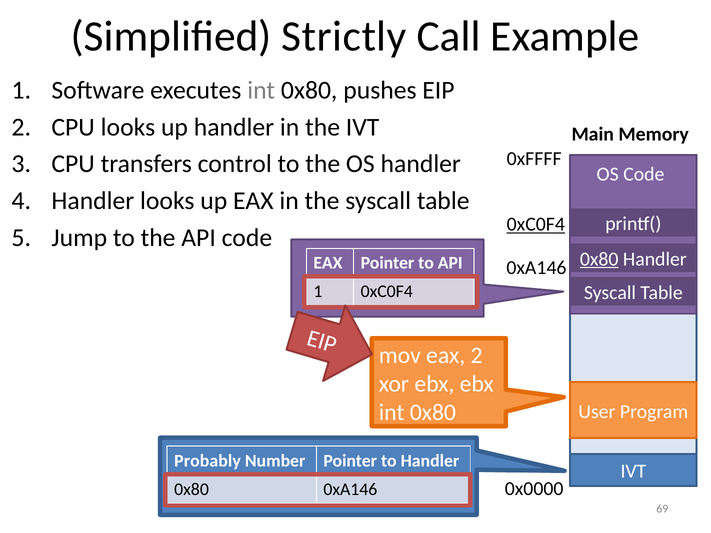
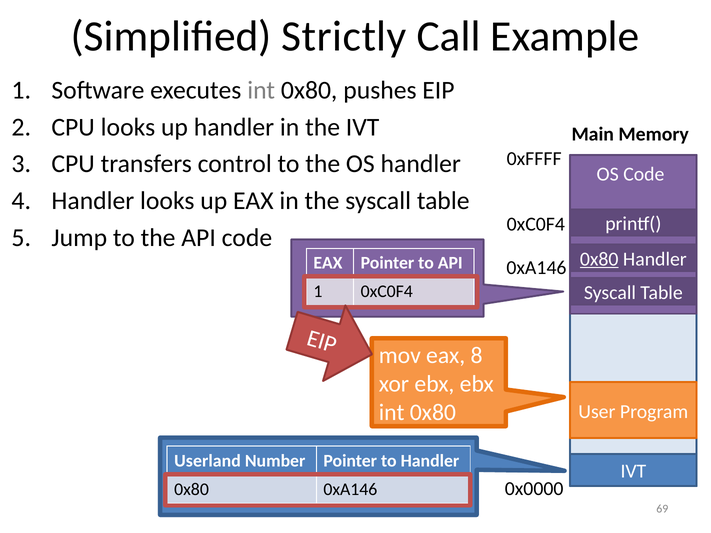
0xC0F4 at (536, 225) underline: present -> none
eax 2: 2 -> 8
Probably: Probably -> Userland
